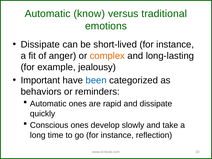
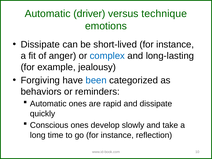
know: know -> driver
traditional: traditional -> technique
complex colour: orange -> blue
Important: Important -> Forgiving
